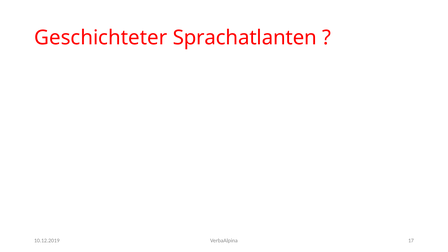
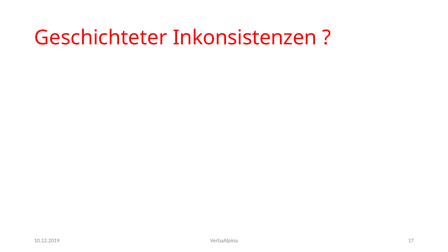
Sprachatlanten: Sprachatlanten -> Inkonsistenzen
